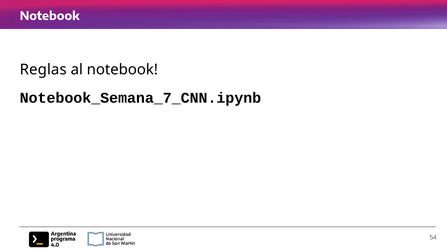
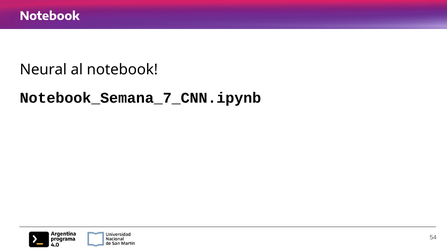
Reglas: Reglas -> Neural
